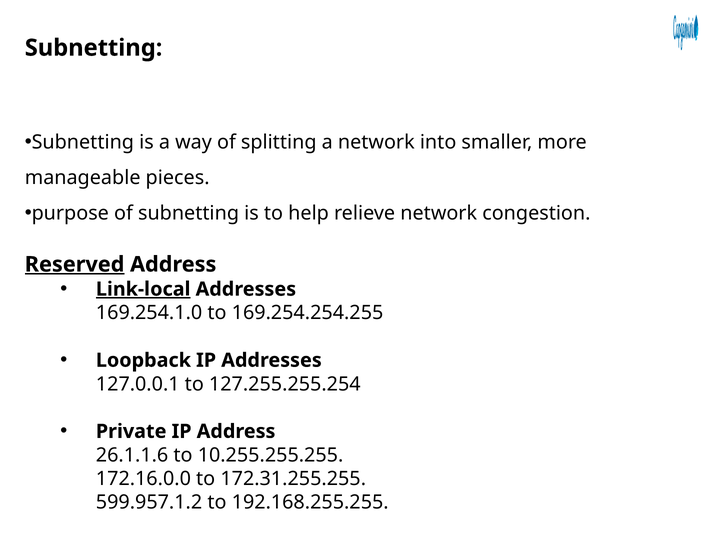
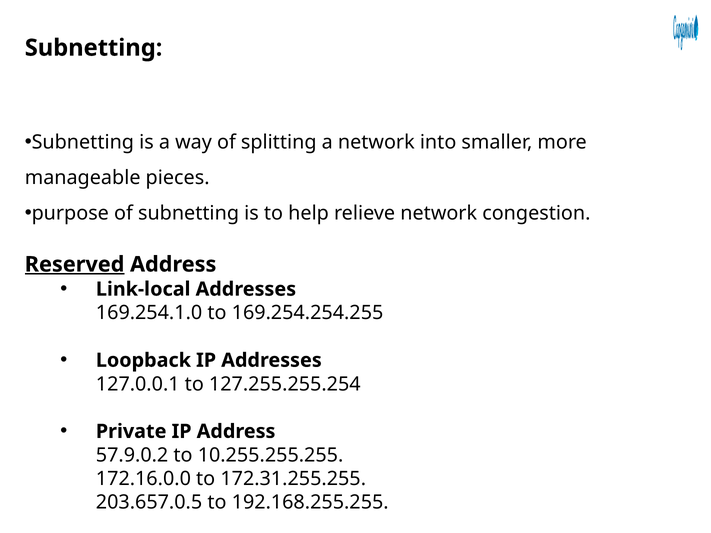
Link-local underline: present -> none
26.1.1.6: 26.1.1.6 -> 57.9.0.2
599.957.1.2: 599.957.1.2 -> 203.657.0.5
